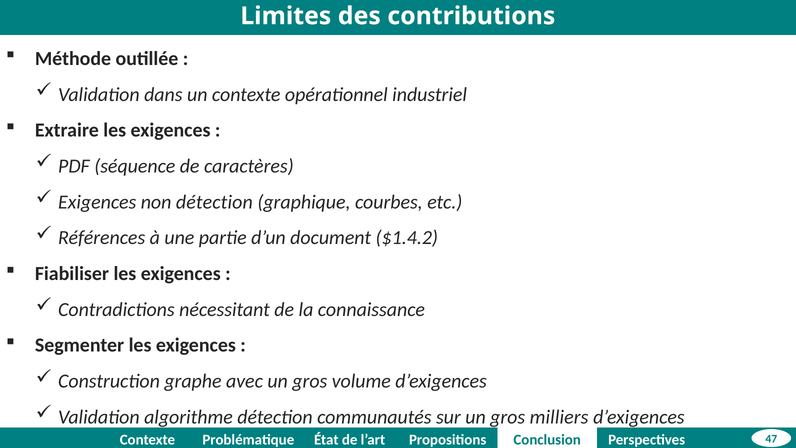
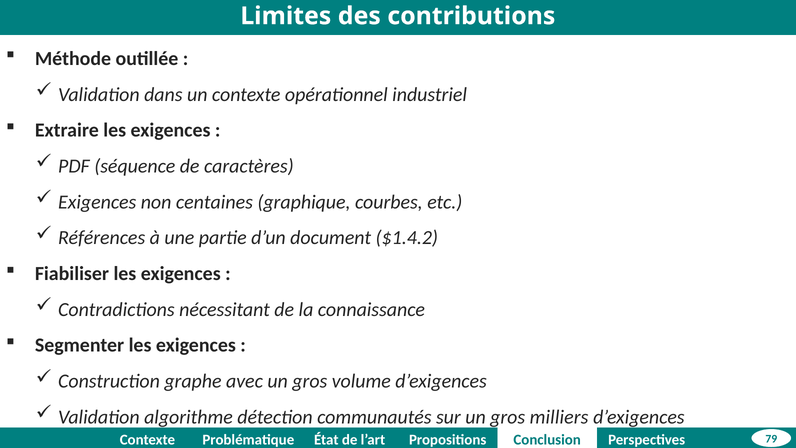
non détection: détection -> centaines
47: 47 -> 79
